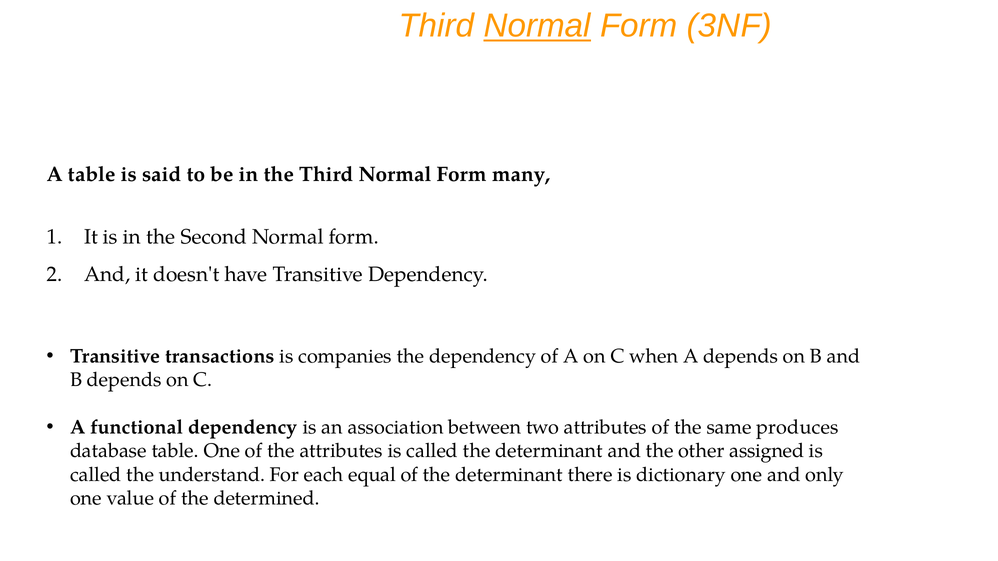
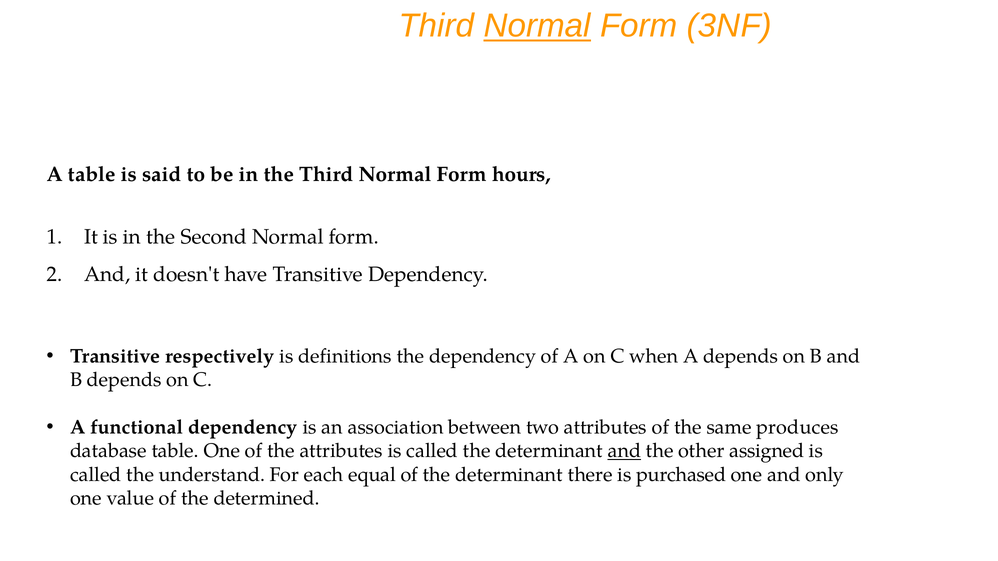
many: many -> hours
transactions: transactions -> respectively
companies: companies -> definitions
and at (624, 451) underline: none -> present
dictionary: dictionary -> purchased
